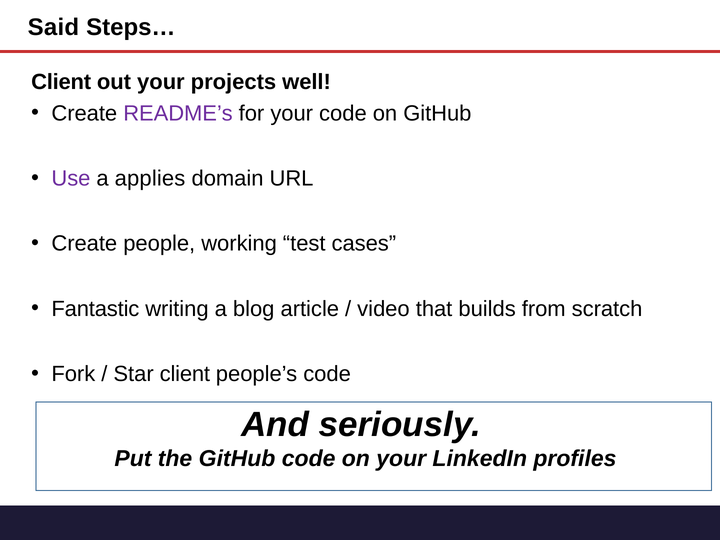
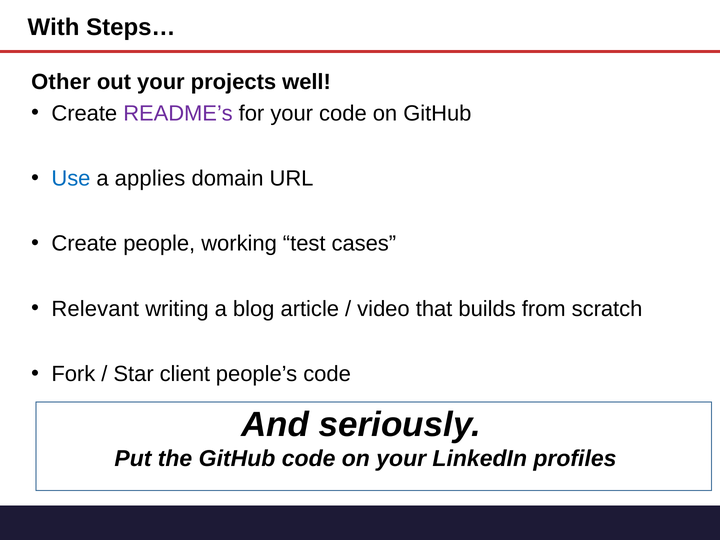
Said: Said -> With
Client at (61, 82): Client -> Other
Use colour: purple -> blue
Fantastic: Fantastic -> Relevant
